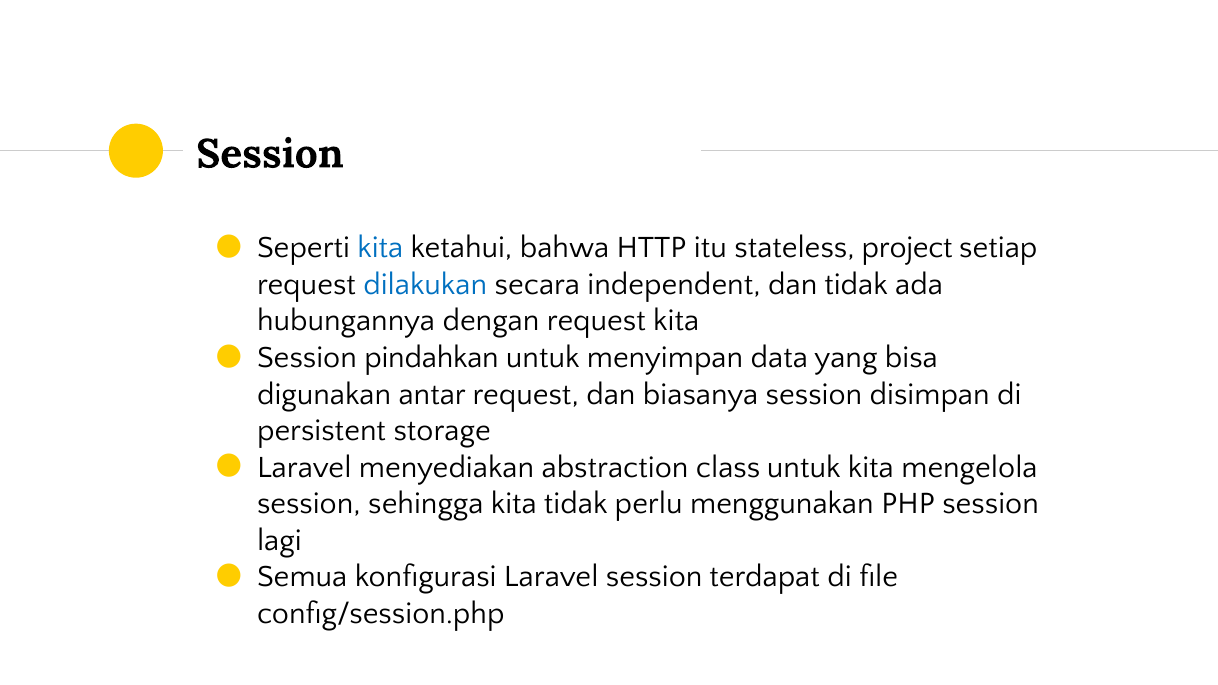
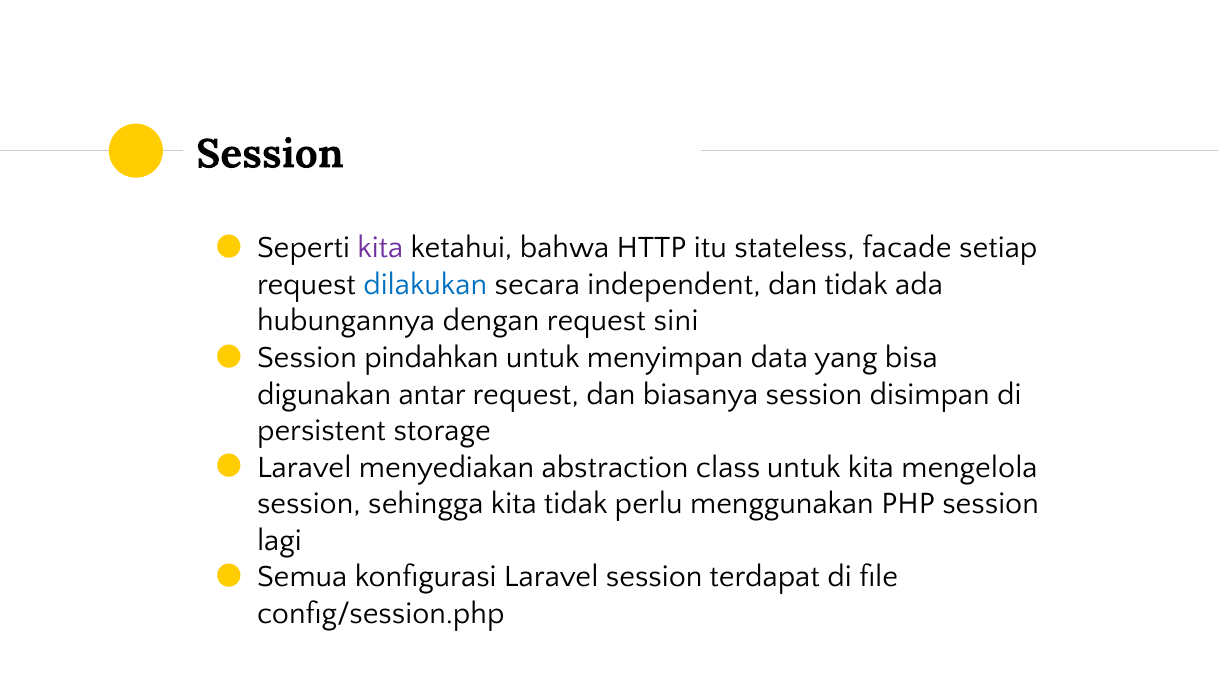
kita at (380, 248) colour: blue -> purple
project: project -> facade
request kita: kita -> sini
